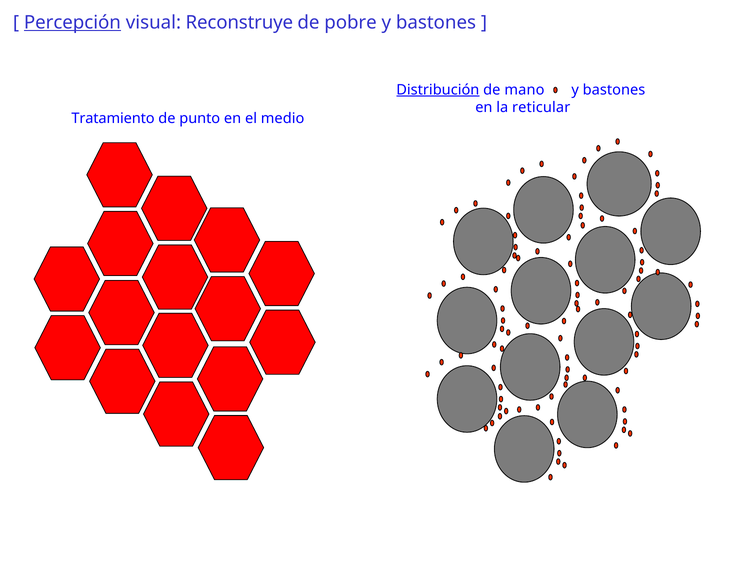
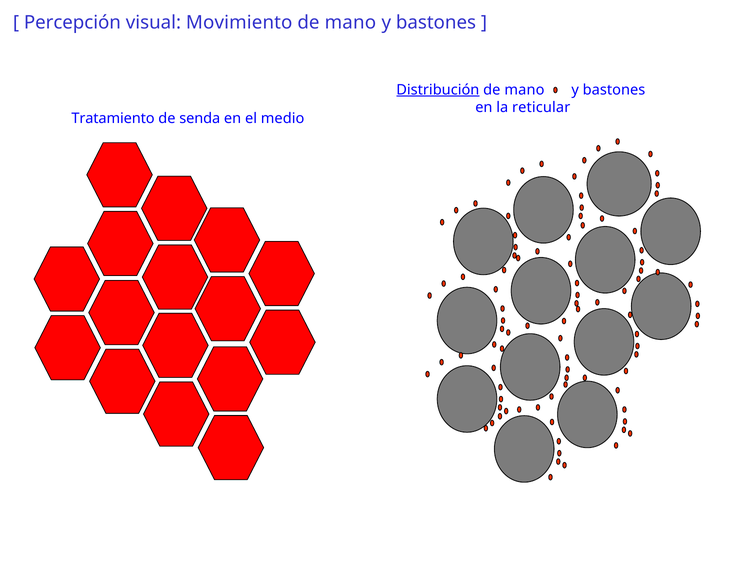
Percepción underline: present -> none
Reconstruye: Reconstruye -> Movimiento
pobre at (351, 22): pobre -> mano
punto: punto -> senda
